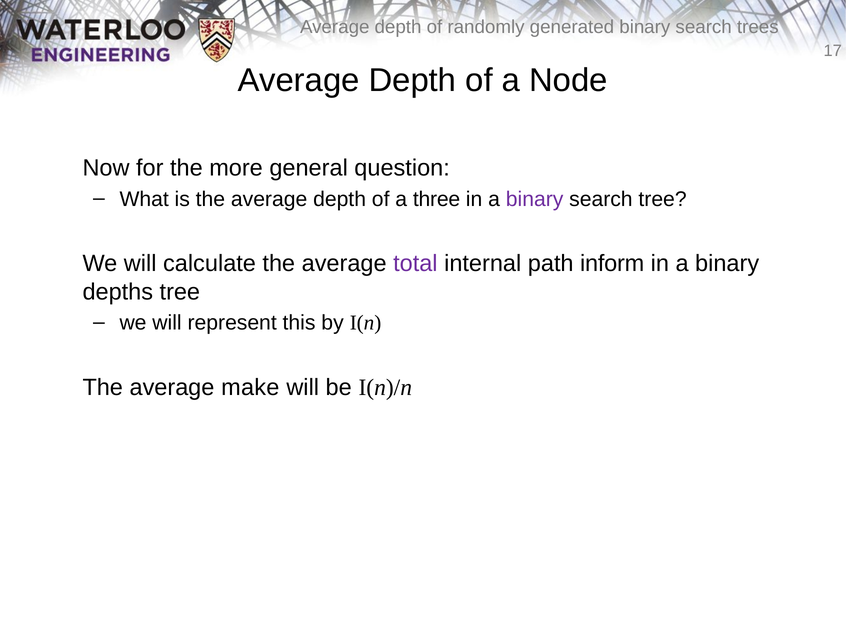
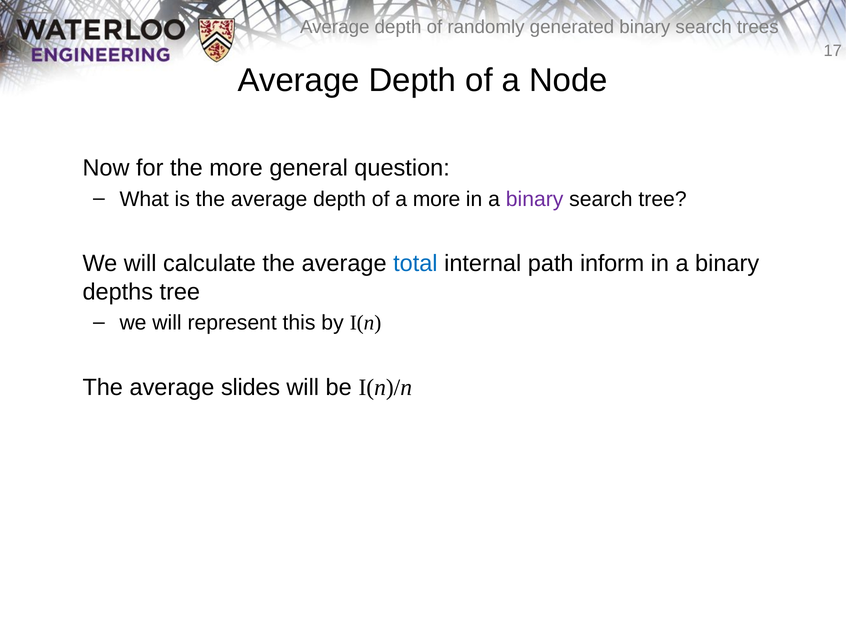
a three: three -> more
total colour: purple -> blue
make: make -> slides
